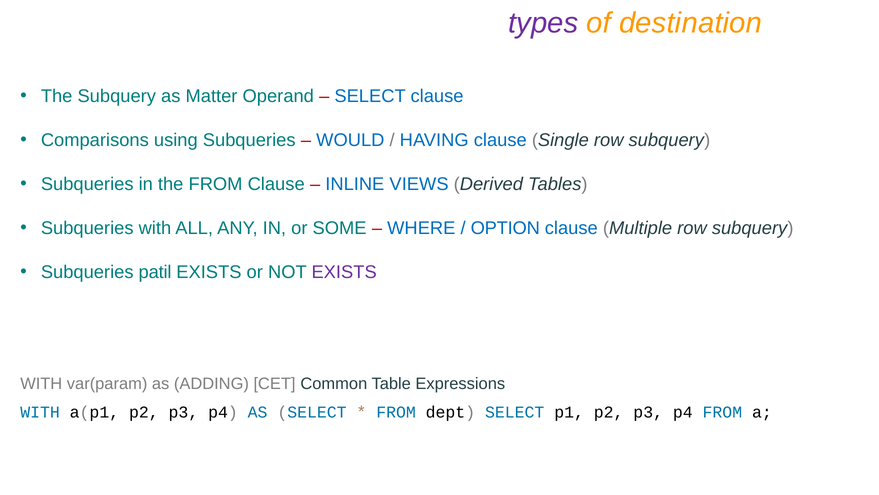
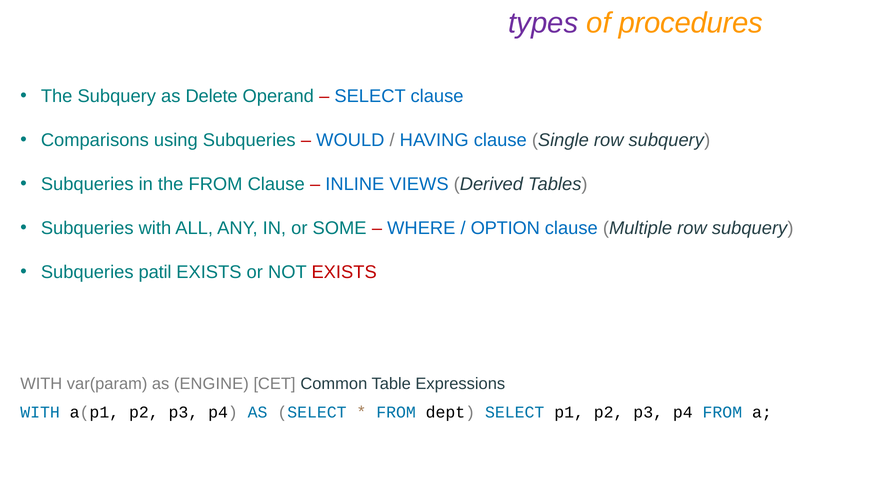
destination: destination -> procedures
Matter: Matter -> Delete
EXISTS at (344, 272) colour: purple -> red
ADDING: ADDING -> ENGINE
